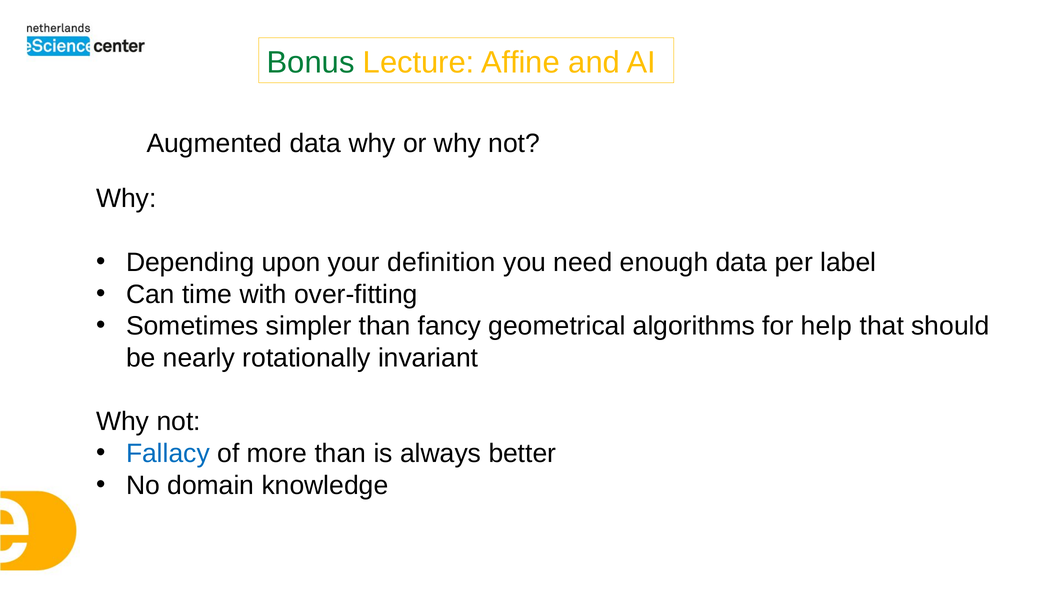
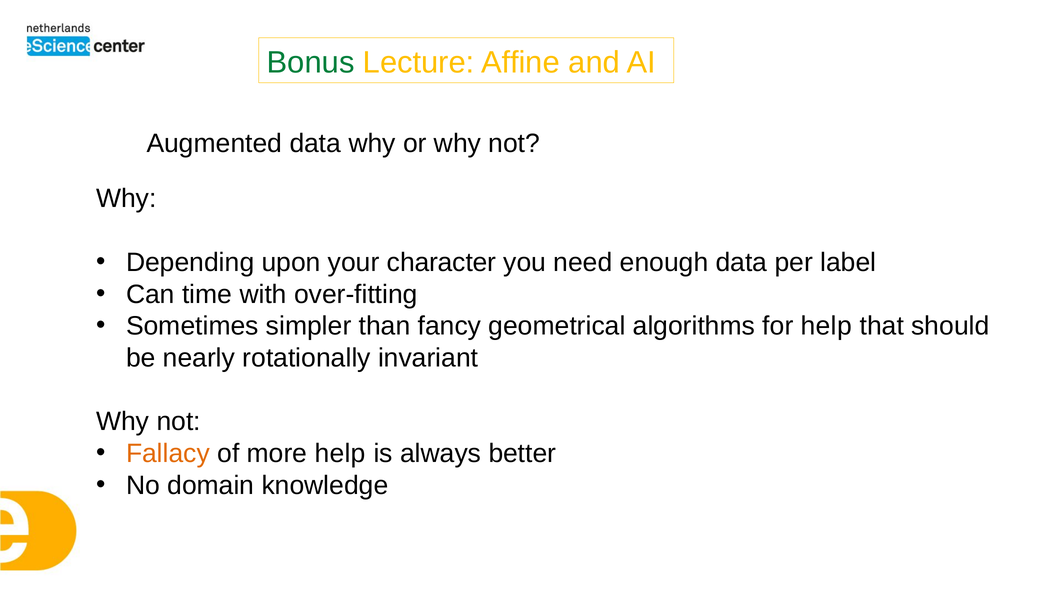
definition: definition -> character
Fallacy colour: blue -> orange
more than: than -> help
